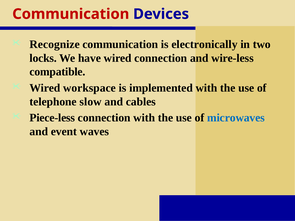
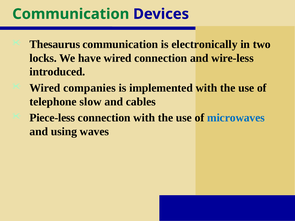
Communication at (71, 14) colour: red -> green
Recognize: Recognize -> Thesaurus
compatible: compatible -> introduced
workspace: workspace -> companies
event: event -> using
